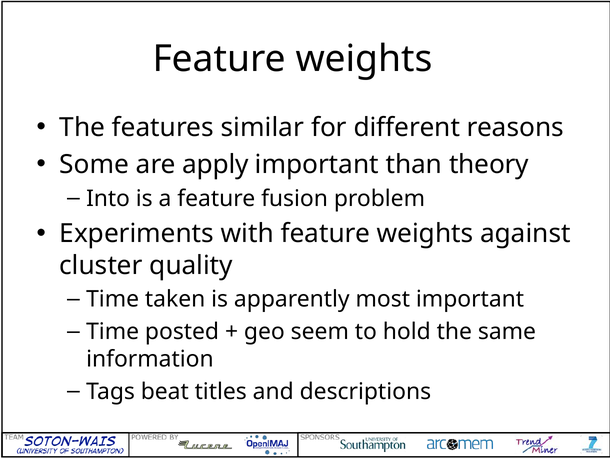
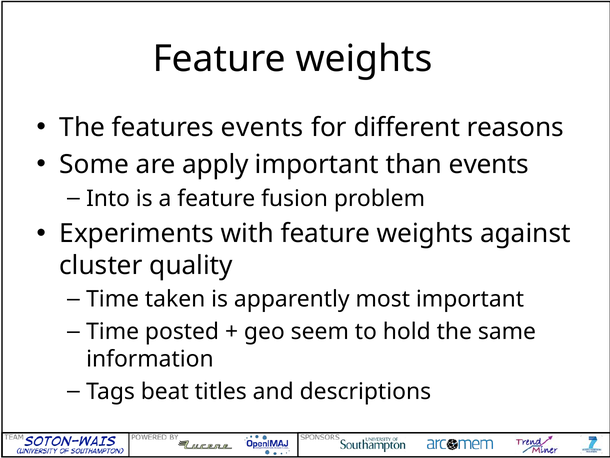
features similar: similar -> events
than theory: theory -> events
